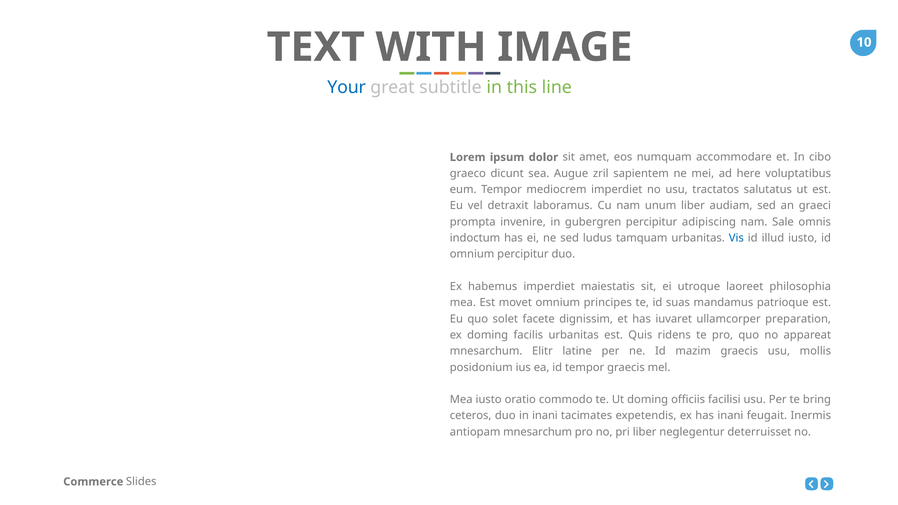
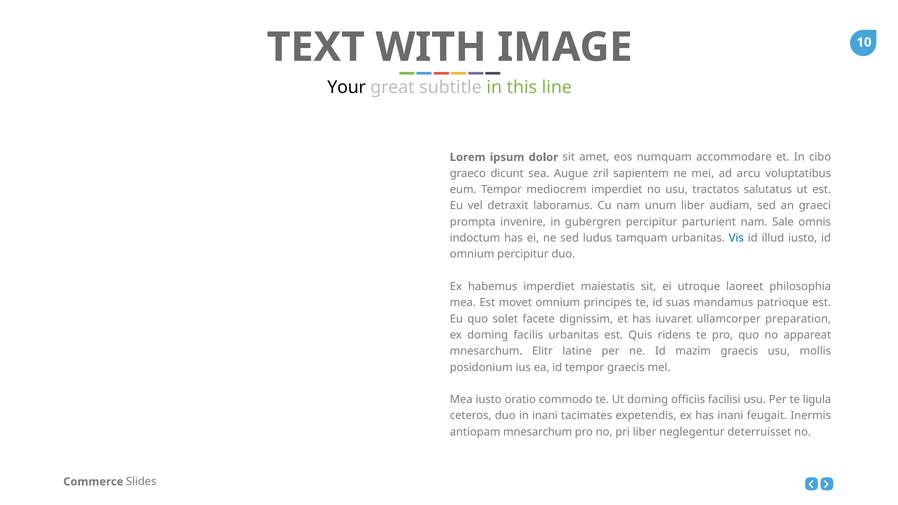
Your colour: blue -> black
here: here -> arcu
adipiscing: adipiscing -> parturient
bring: bring -> ligula
